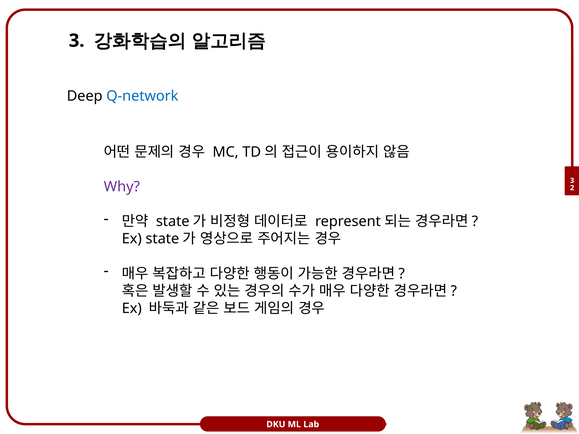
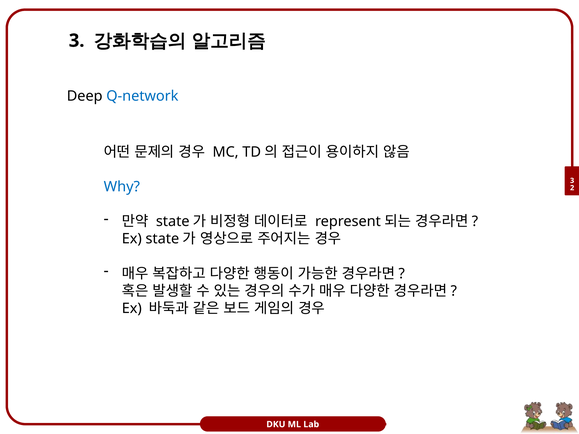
Why colour: purple -> blue
